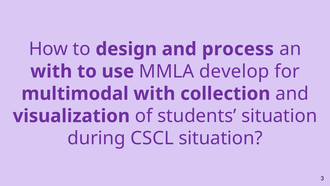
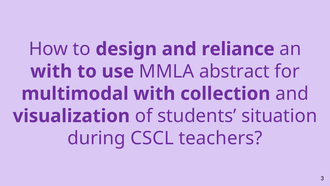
process: process -> reliance
develop: develop -> abstract
CSCL situation: situation -> teachers
